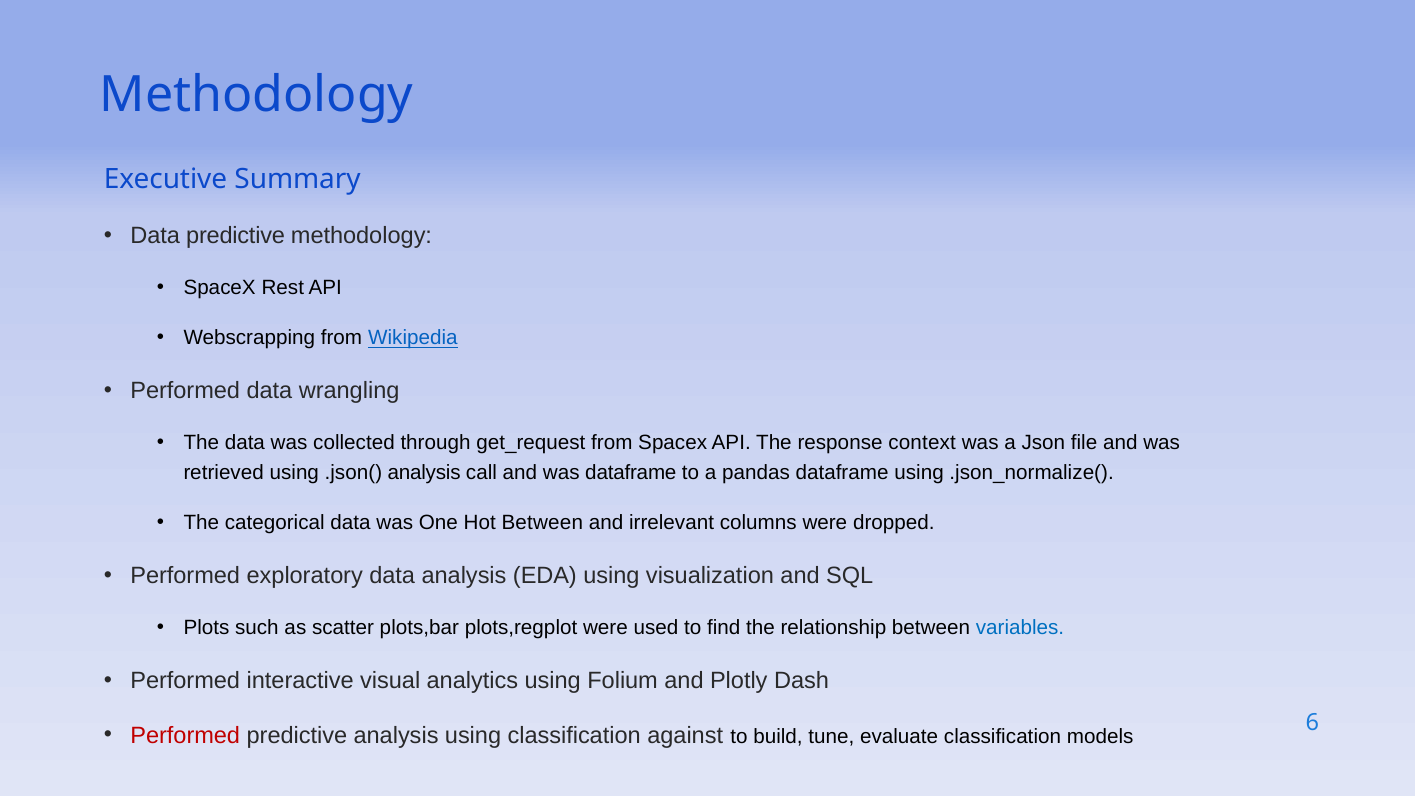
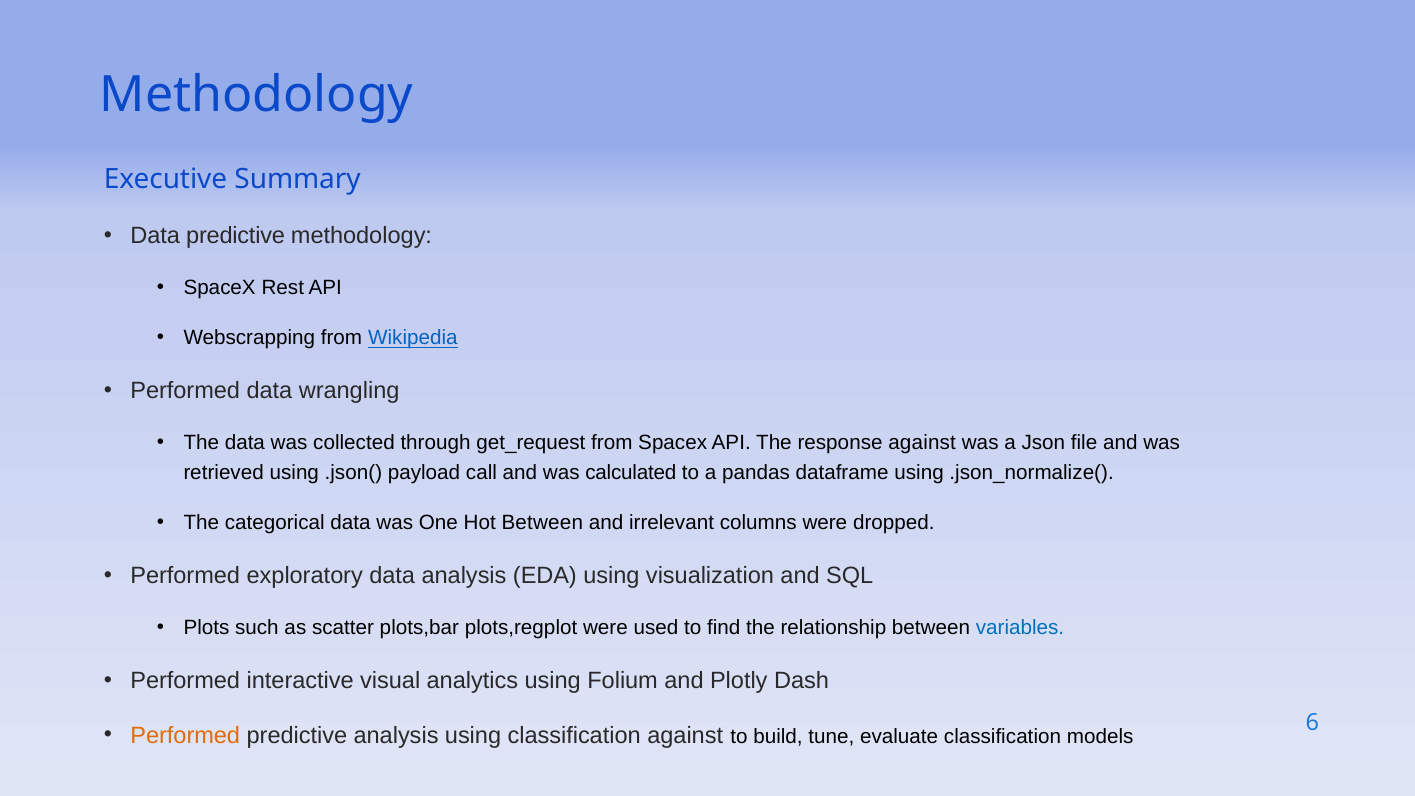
response context: context -> against
.json( analysis: analysis -> payload
was dataframe: dataframe -> calculated
Performed at (185, 735) colour: red -> orange
